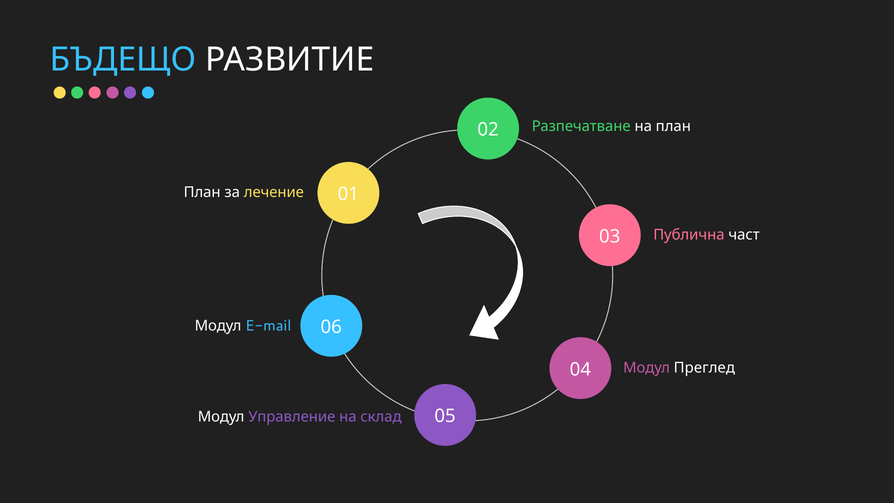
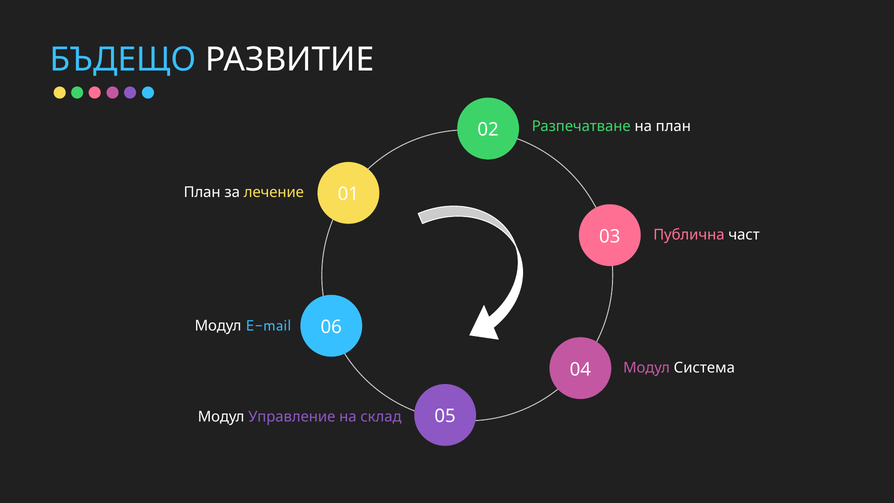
Преглед: Преглед -> Система
